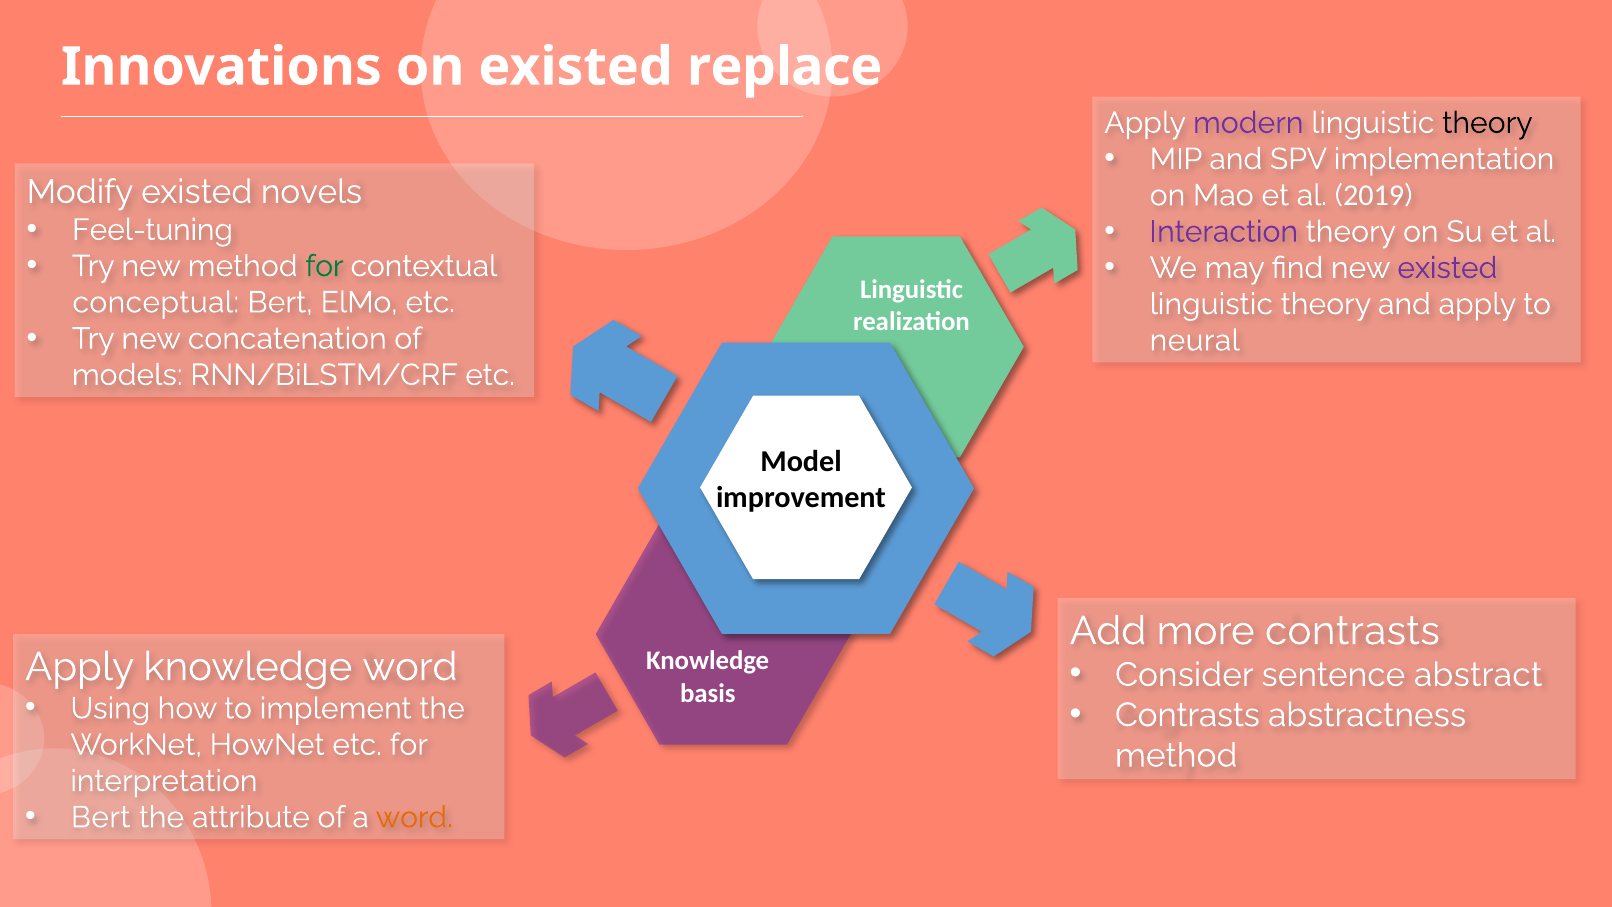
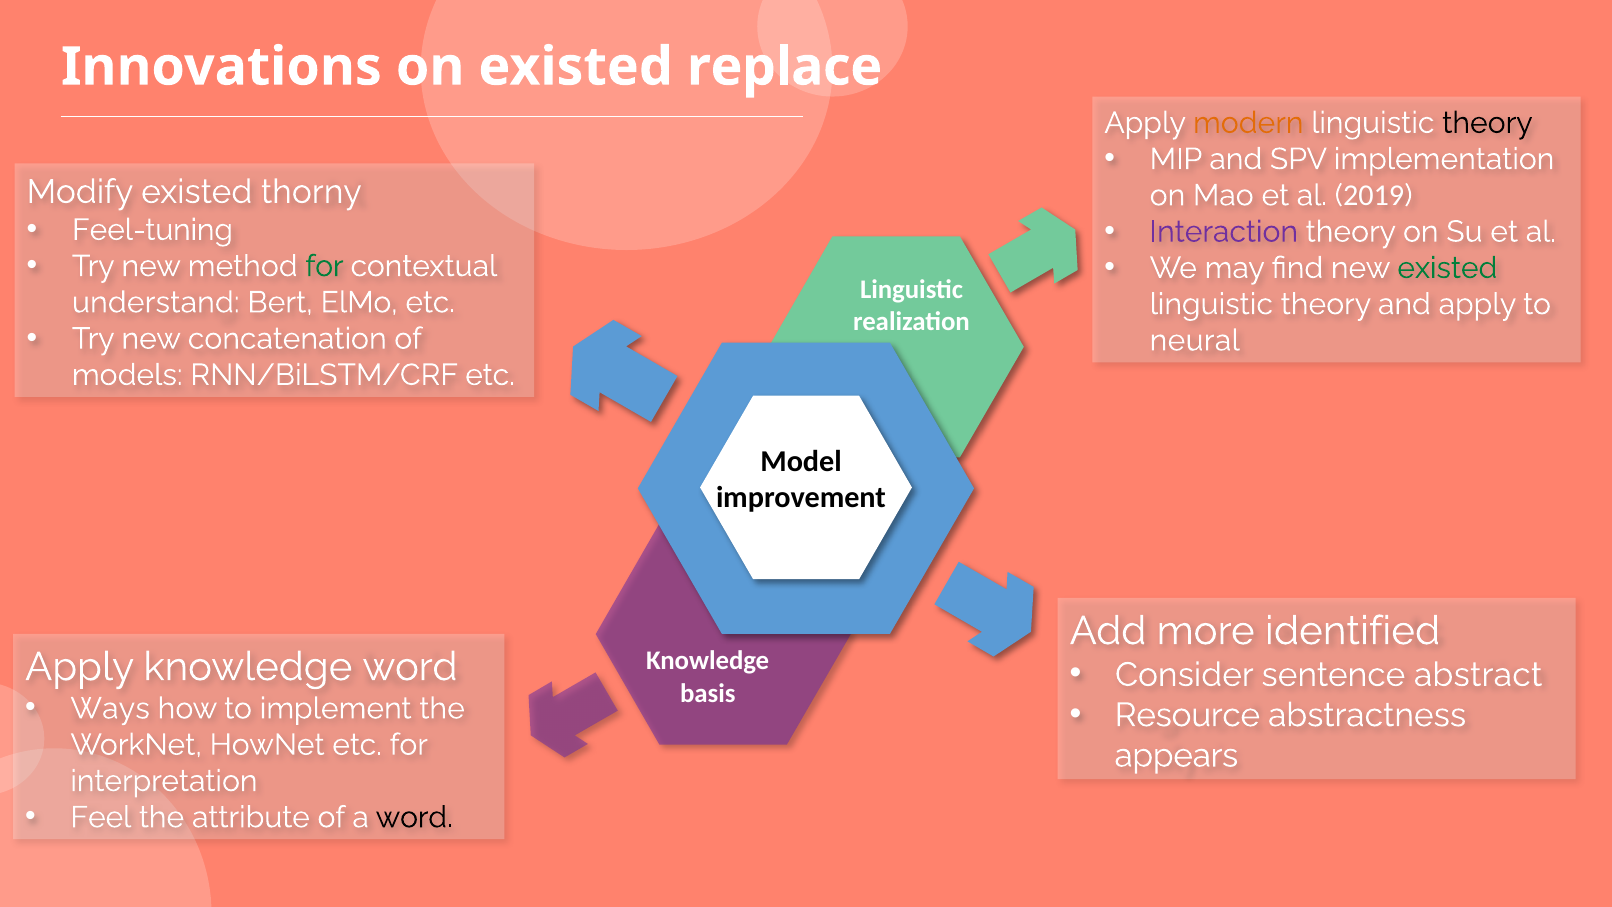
modern colour: purple -> orange
novels: novels -> thorny
existed at (1447, 268) colour: purple -> green
conceptual: conceptual -> understand
more contrasts: contrasts -> identified
Using: Using -> Ways
Contrasts at (1187, 715): Contrasts -> Resource
method at (1176, 755): method -> appears
Bert at (101, 817): Bert -> Feel
word at (414, 817) colour: orange -> black
